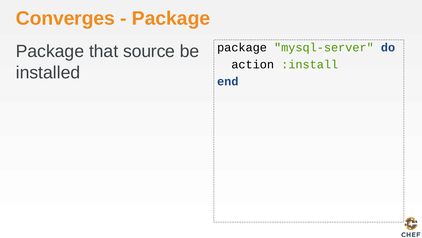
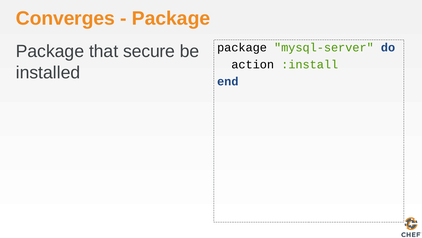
source: source -> secure
